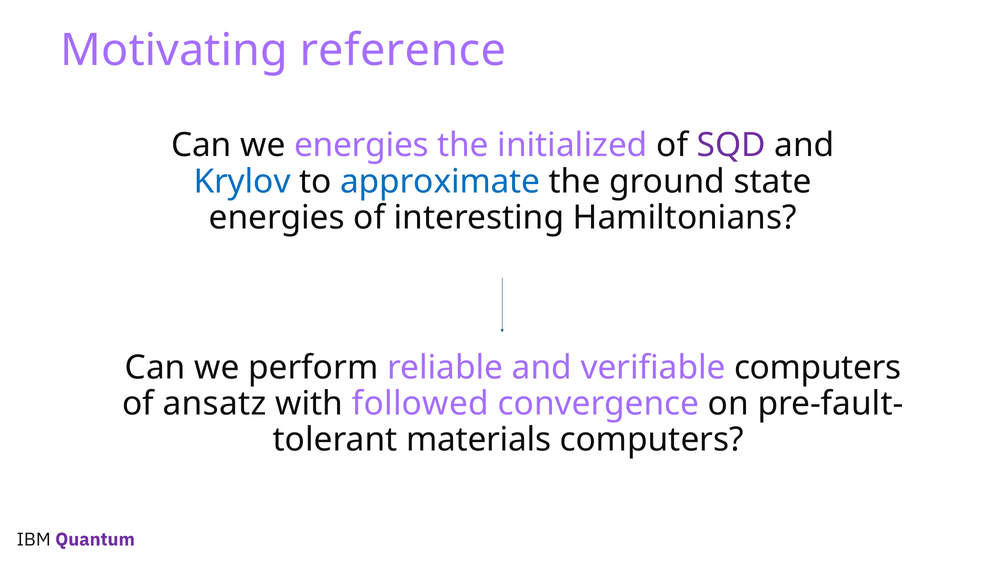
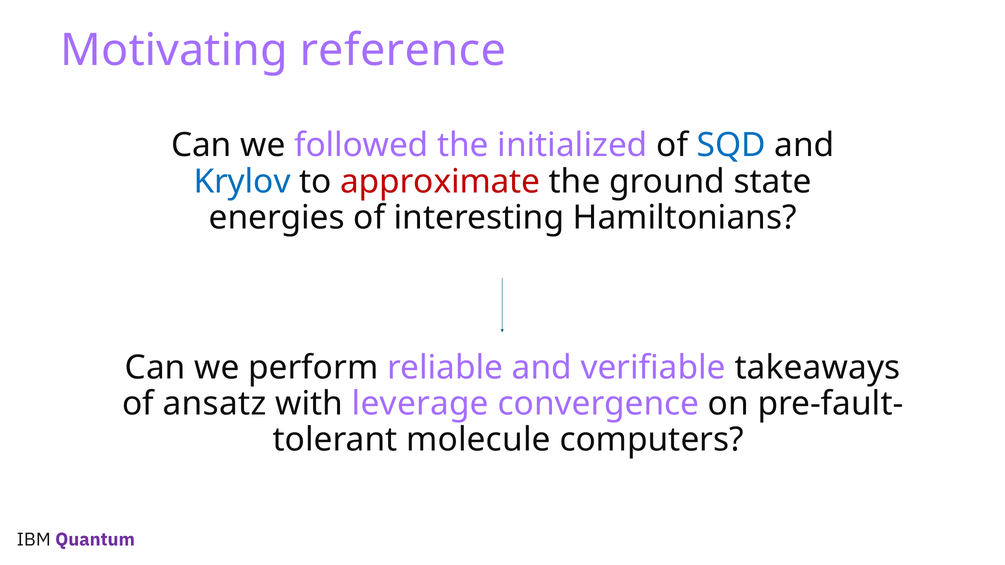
we energies: energies -> followed
SQD colour: purple -> blue
approximate colour: blue -> red
verifiable computers: computers -> takeaways
followed: followed -> leverage
materials: materials -> molecule
